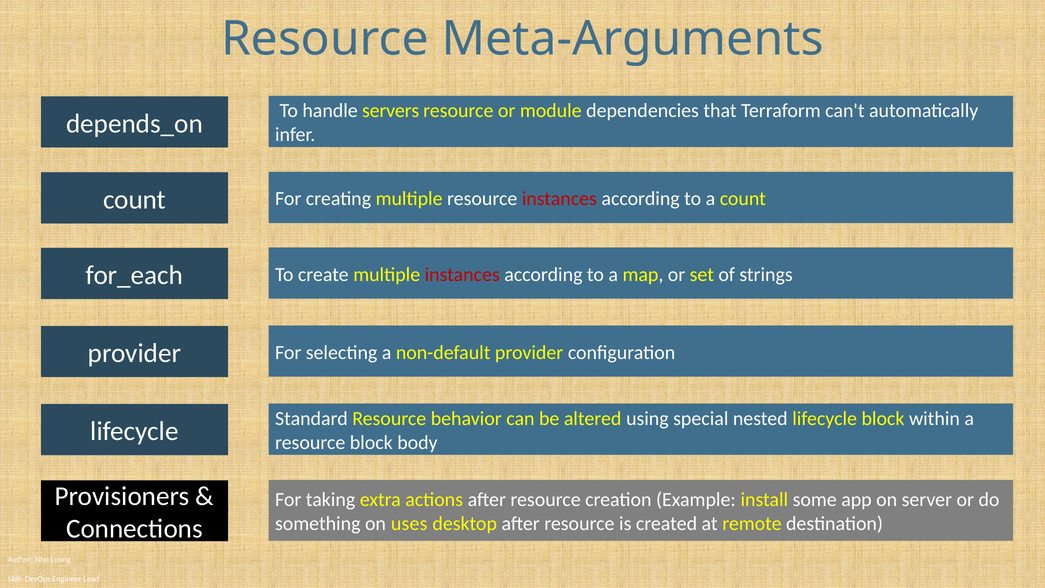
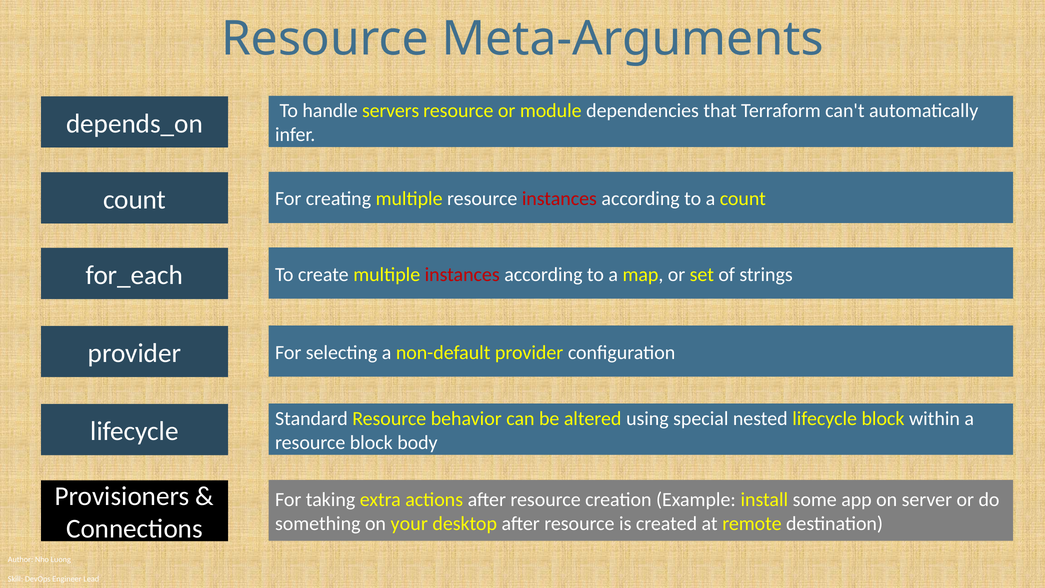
uses: uses -> your
